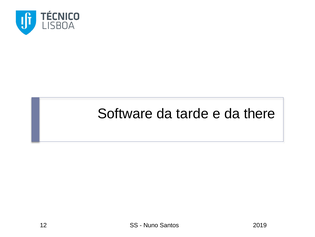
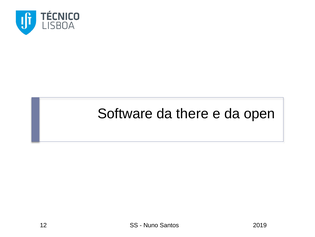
tarde: tarde -> there
there: there -> open
